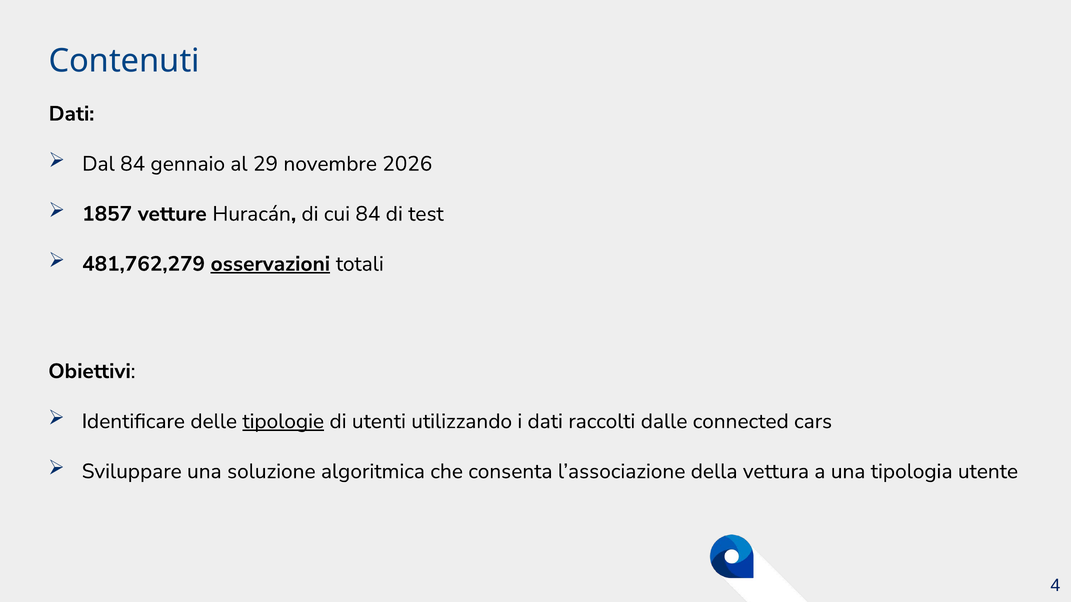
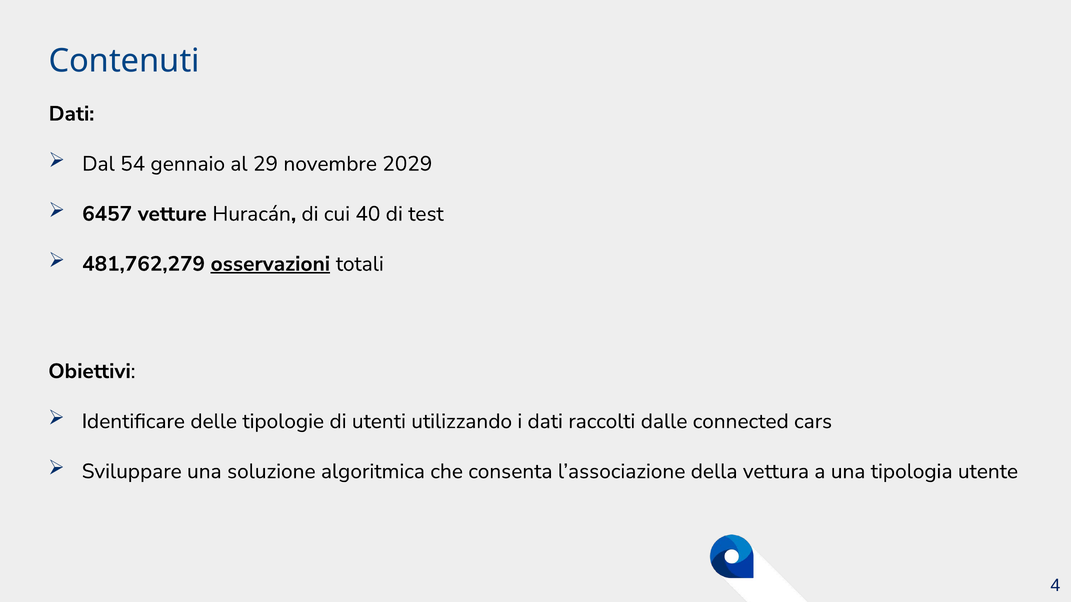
Dal 84: 84 -> 54
2026: 2026 -> 2029
1857: 1857 -> 6457
cui 84: 84 -> 40
tipologie underline: present -> none
